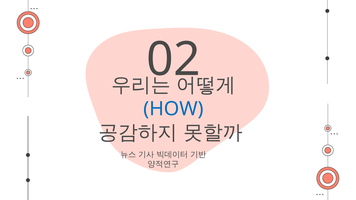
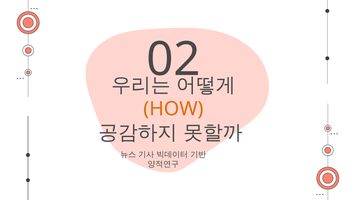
HOW colour: blue -> orange
